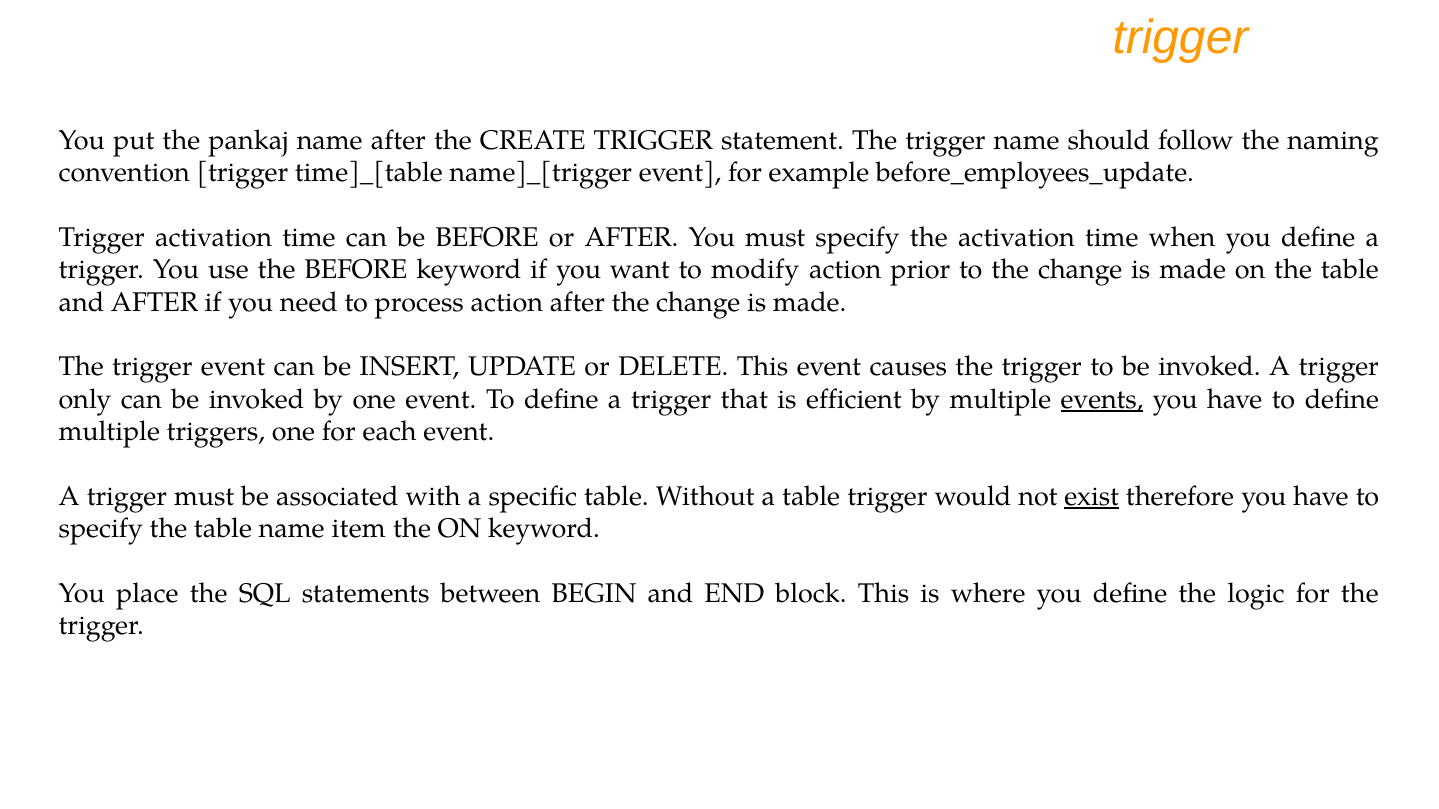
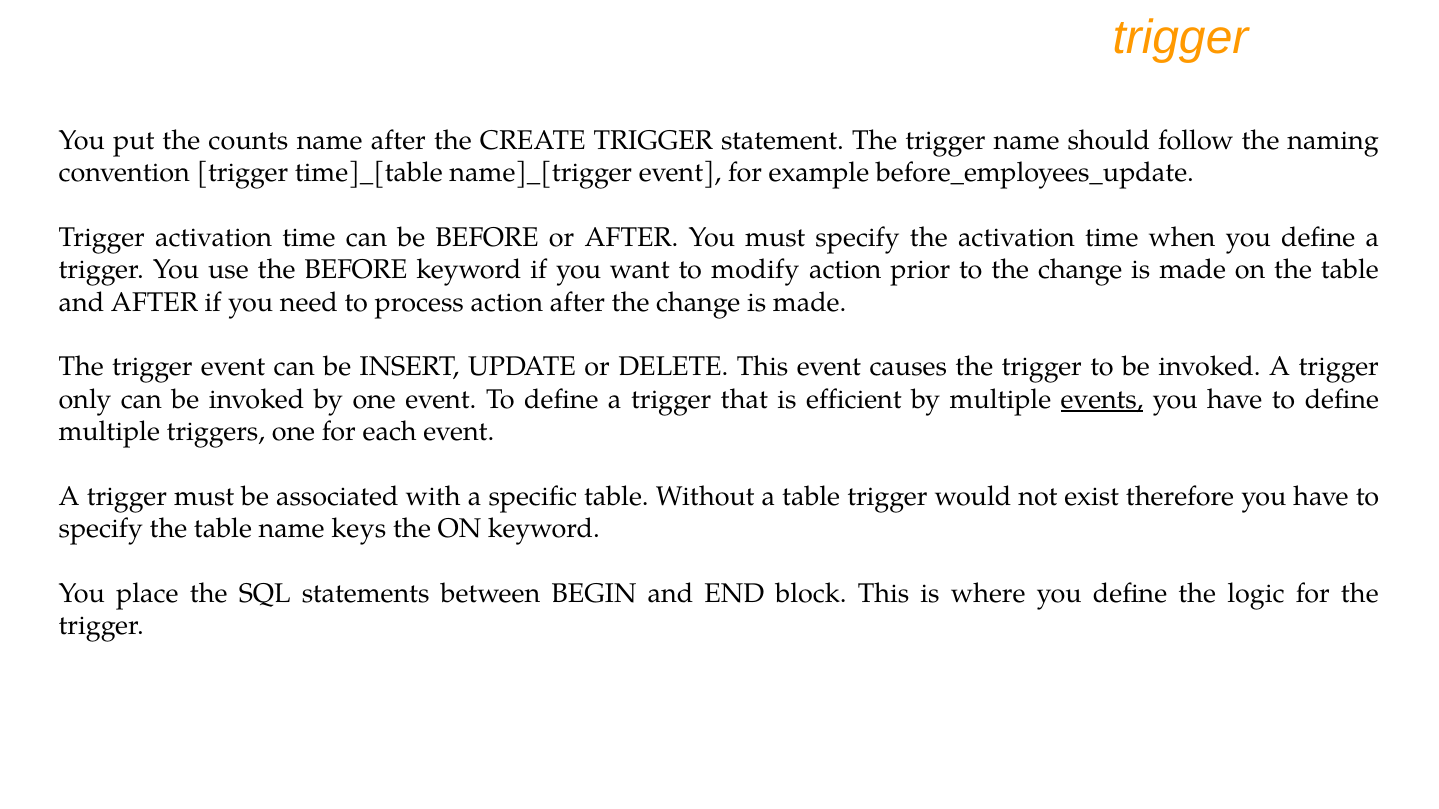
pankaj: pankaj -> counts
exist underline: present -> none
item: item -> keys
